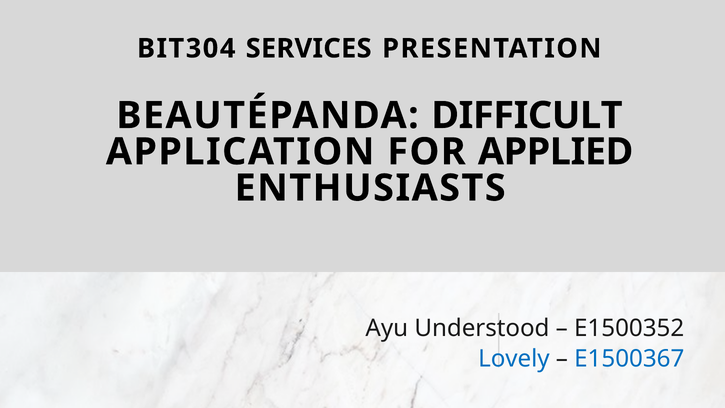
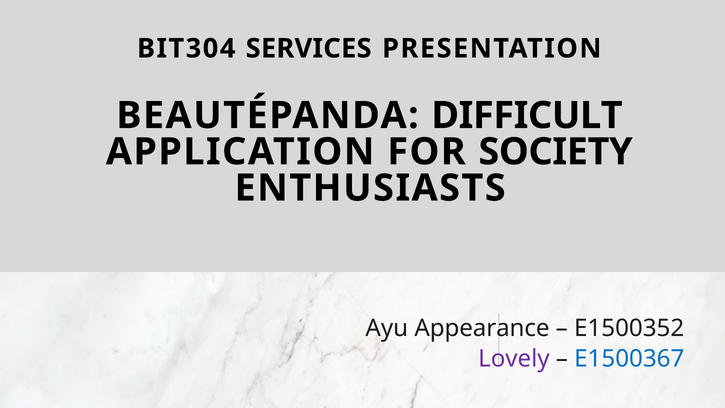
APPLIED: APPLIED -> SOCIETY
Understood: Understood -> Appearance
Lovely colour: blue -> purple
